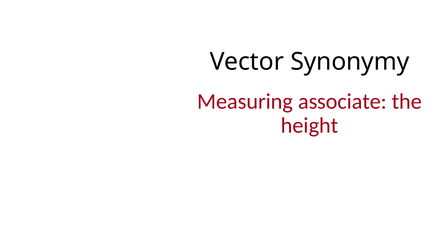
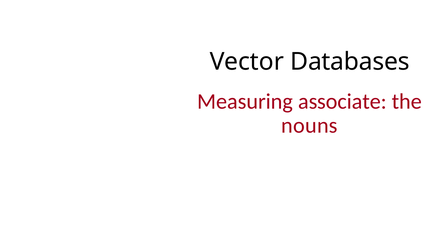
Synonymy: Synonymy -> Databases
height: height -> nouns
